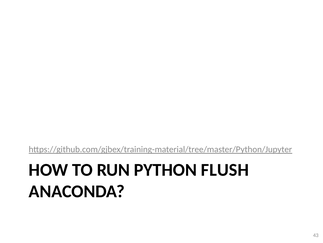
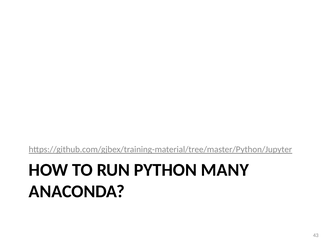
FLUSH: FLUSH -> MANY
